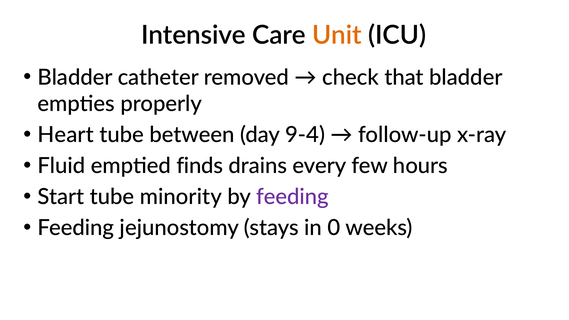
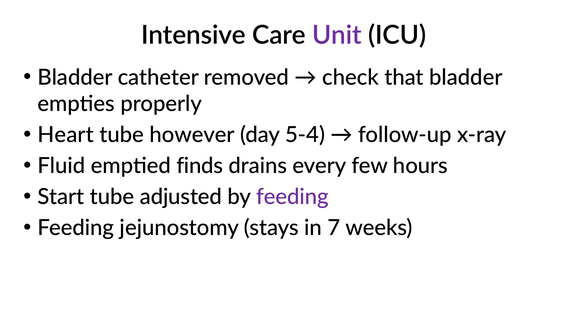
Unit colour: orange -> purple
between: between -> however
9-4: 9-4 -> 5-4
minority: minority -> adjusted
0: 0 -> 7
